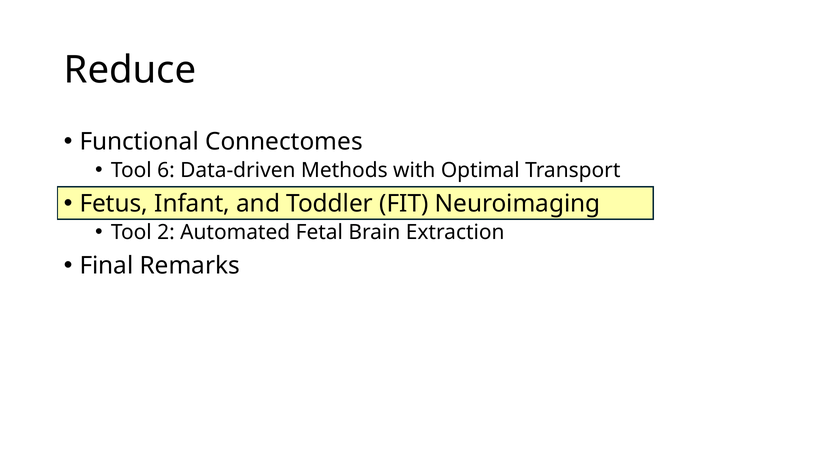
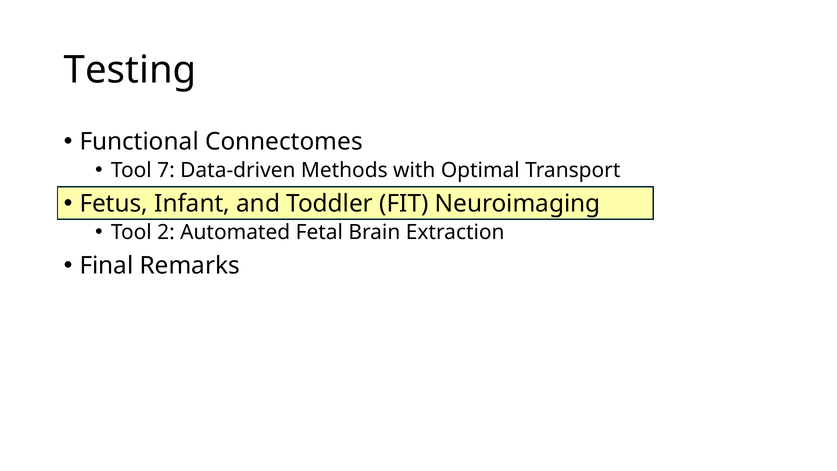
Reduce: Reduce -> Testing
6: 6 -> 7
